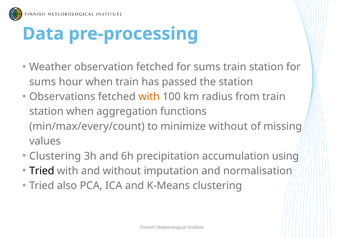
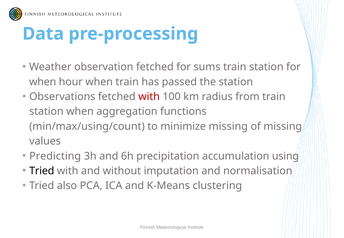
sums at (43, 82): sums -> when
with at (149, 97) colour: orange -> red
min/max/every/count: min/max/every/count -> min/max/using/count
minimize without: without -> missing
Clustering at (55, 156): Clustering -> Predicting
